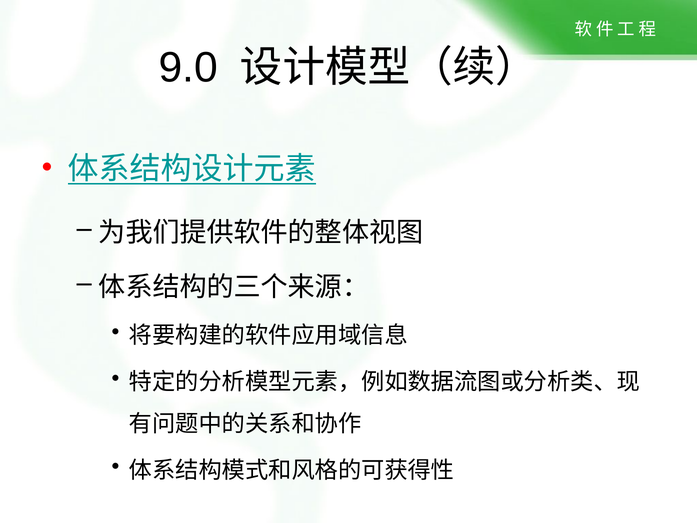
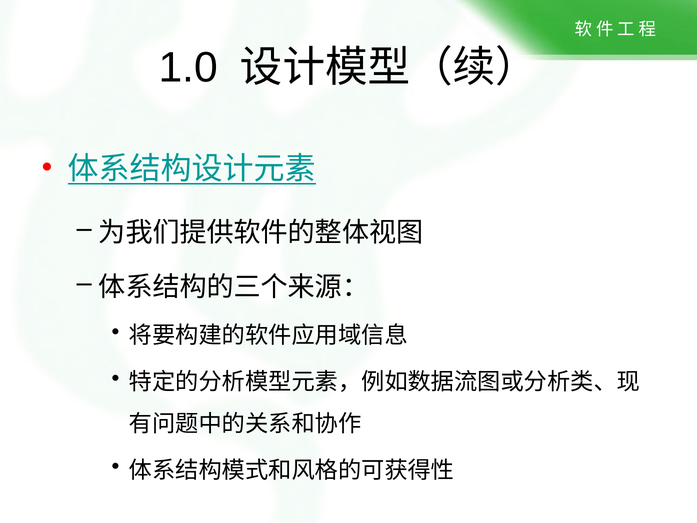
9.0: 9.0 -> 1.0
